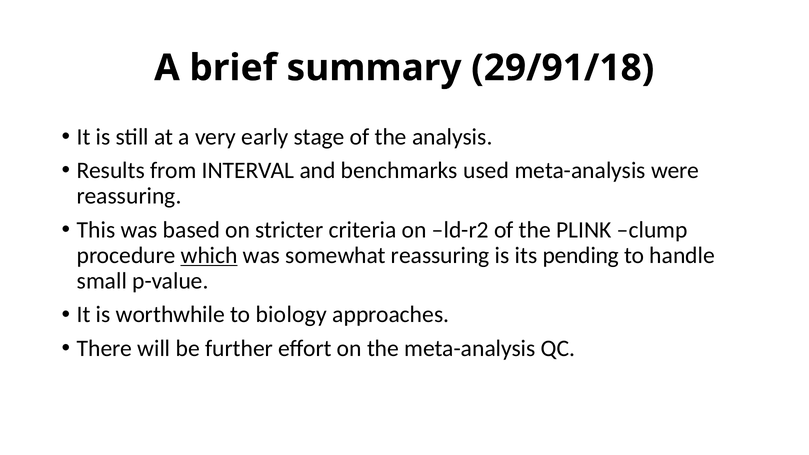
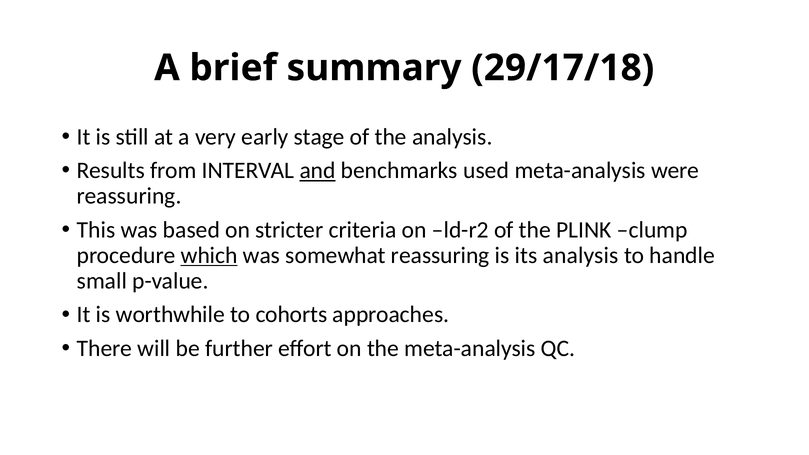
29/91/18: 29/91/18 -> 29/17/18
and underline: none -> present
its pending: pending -> analysis
biology: biology -> cohorts
